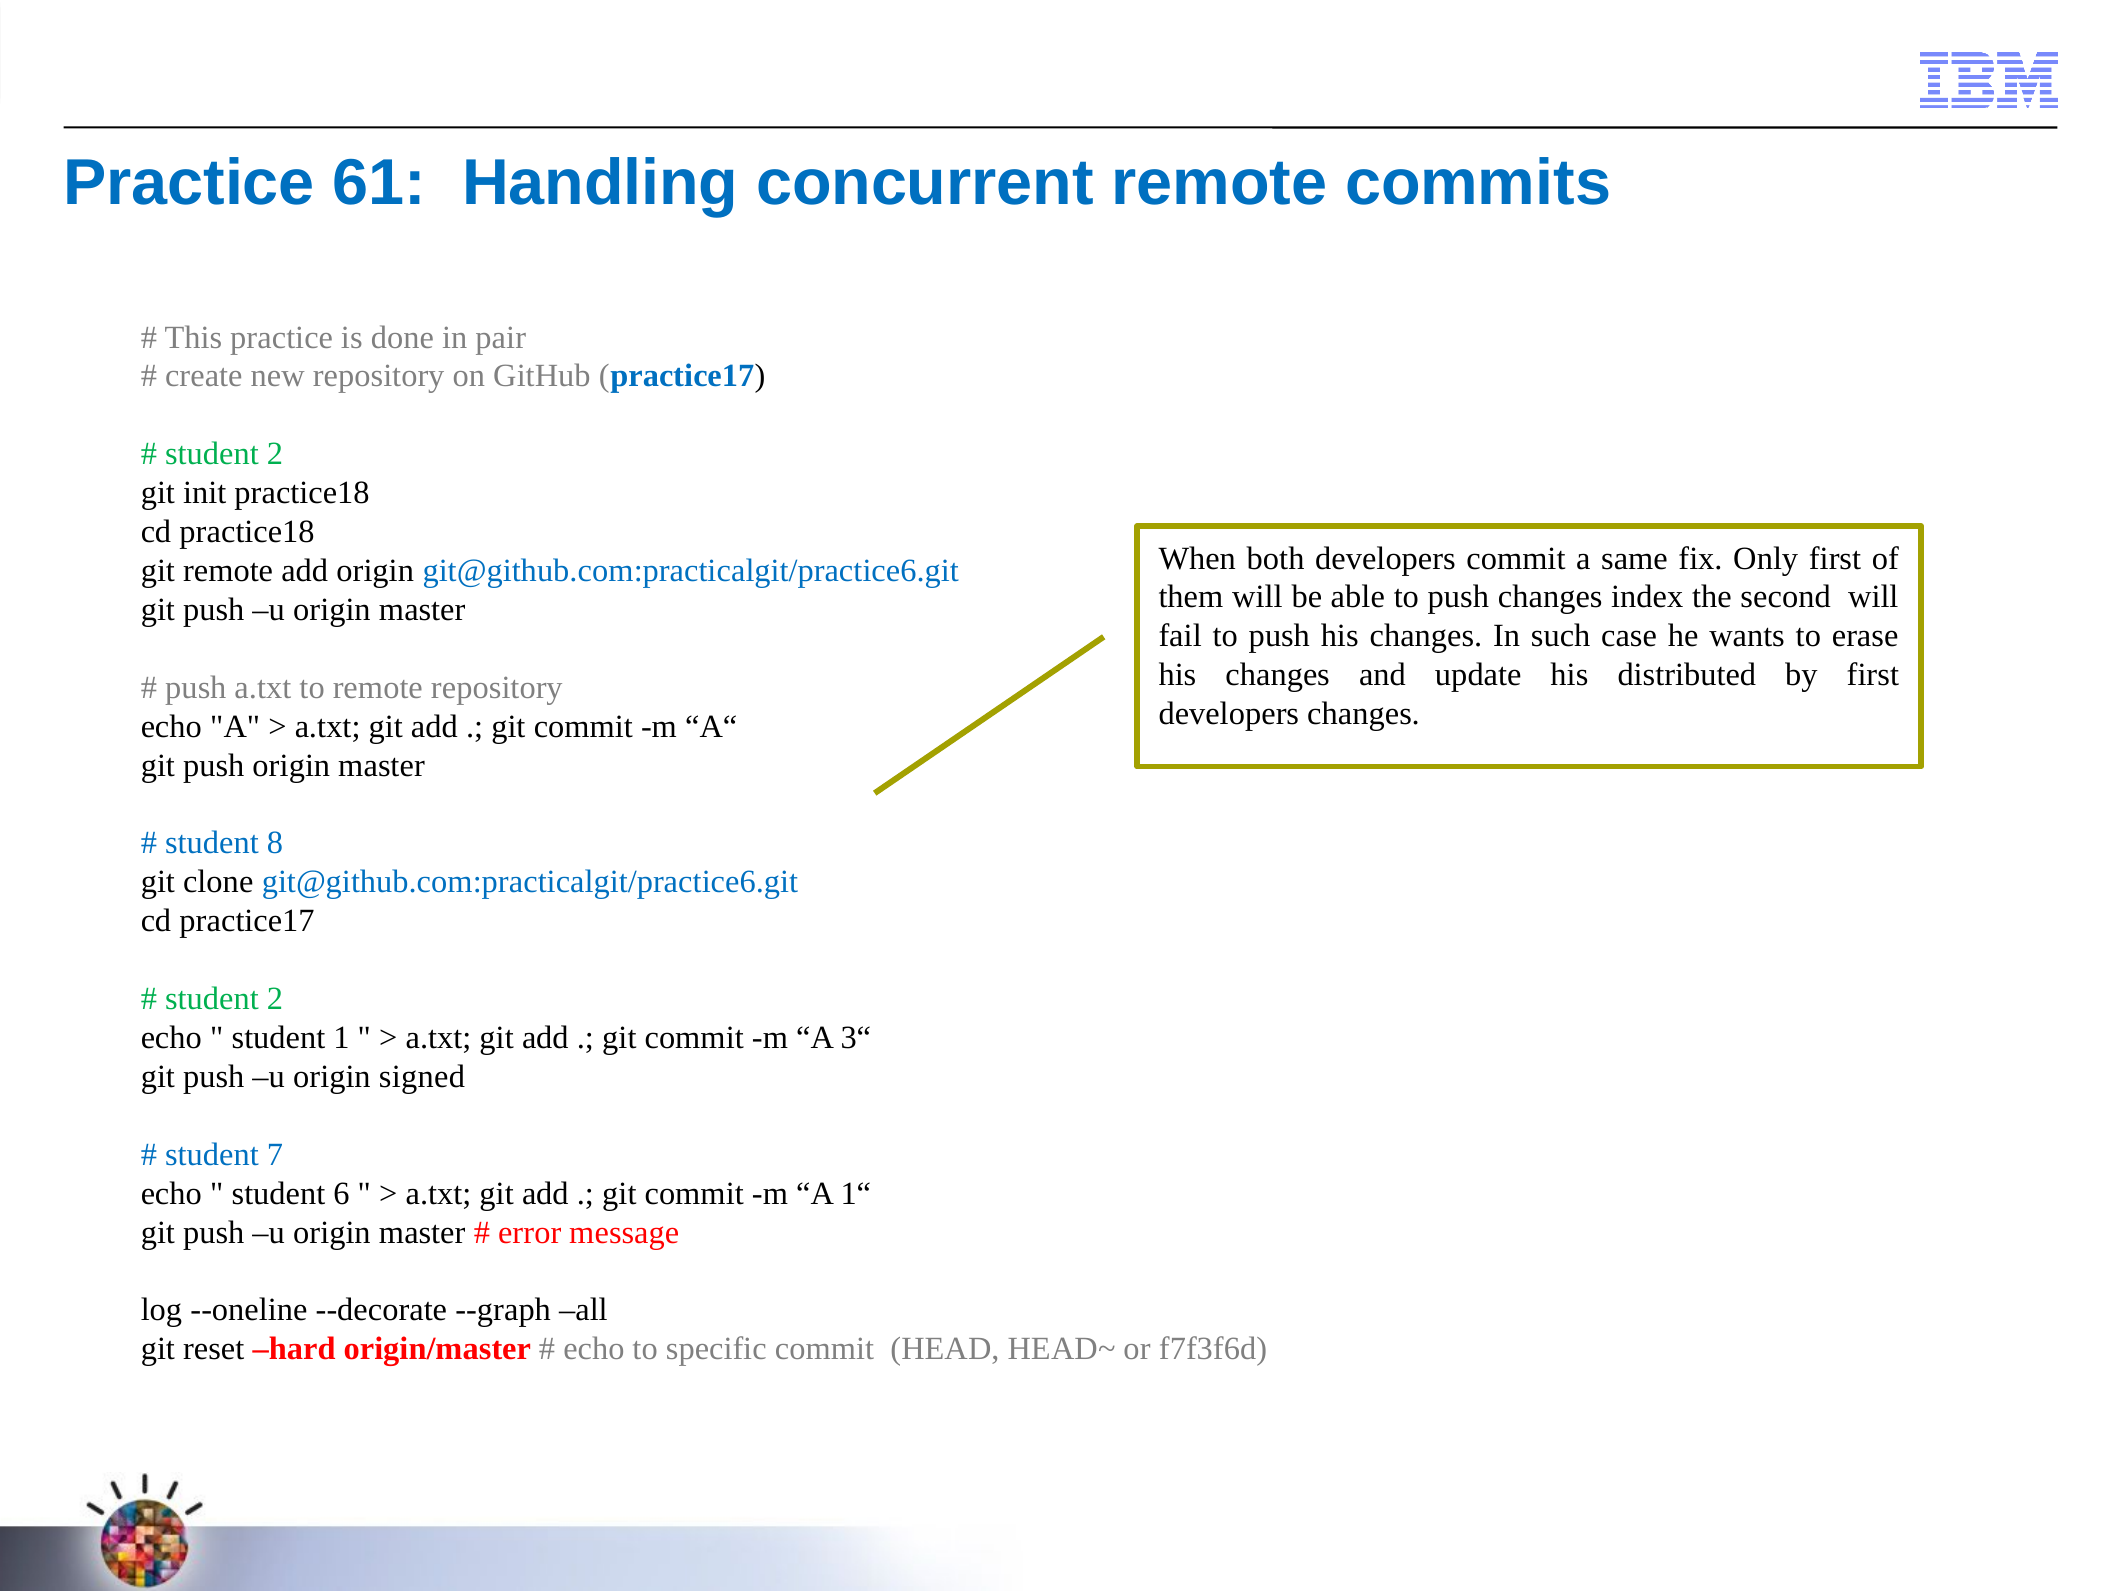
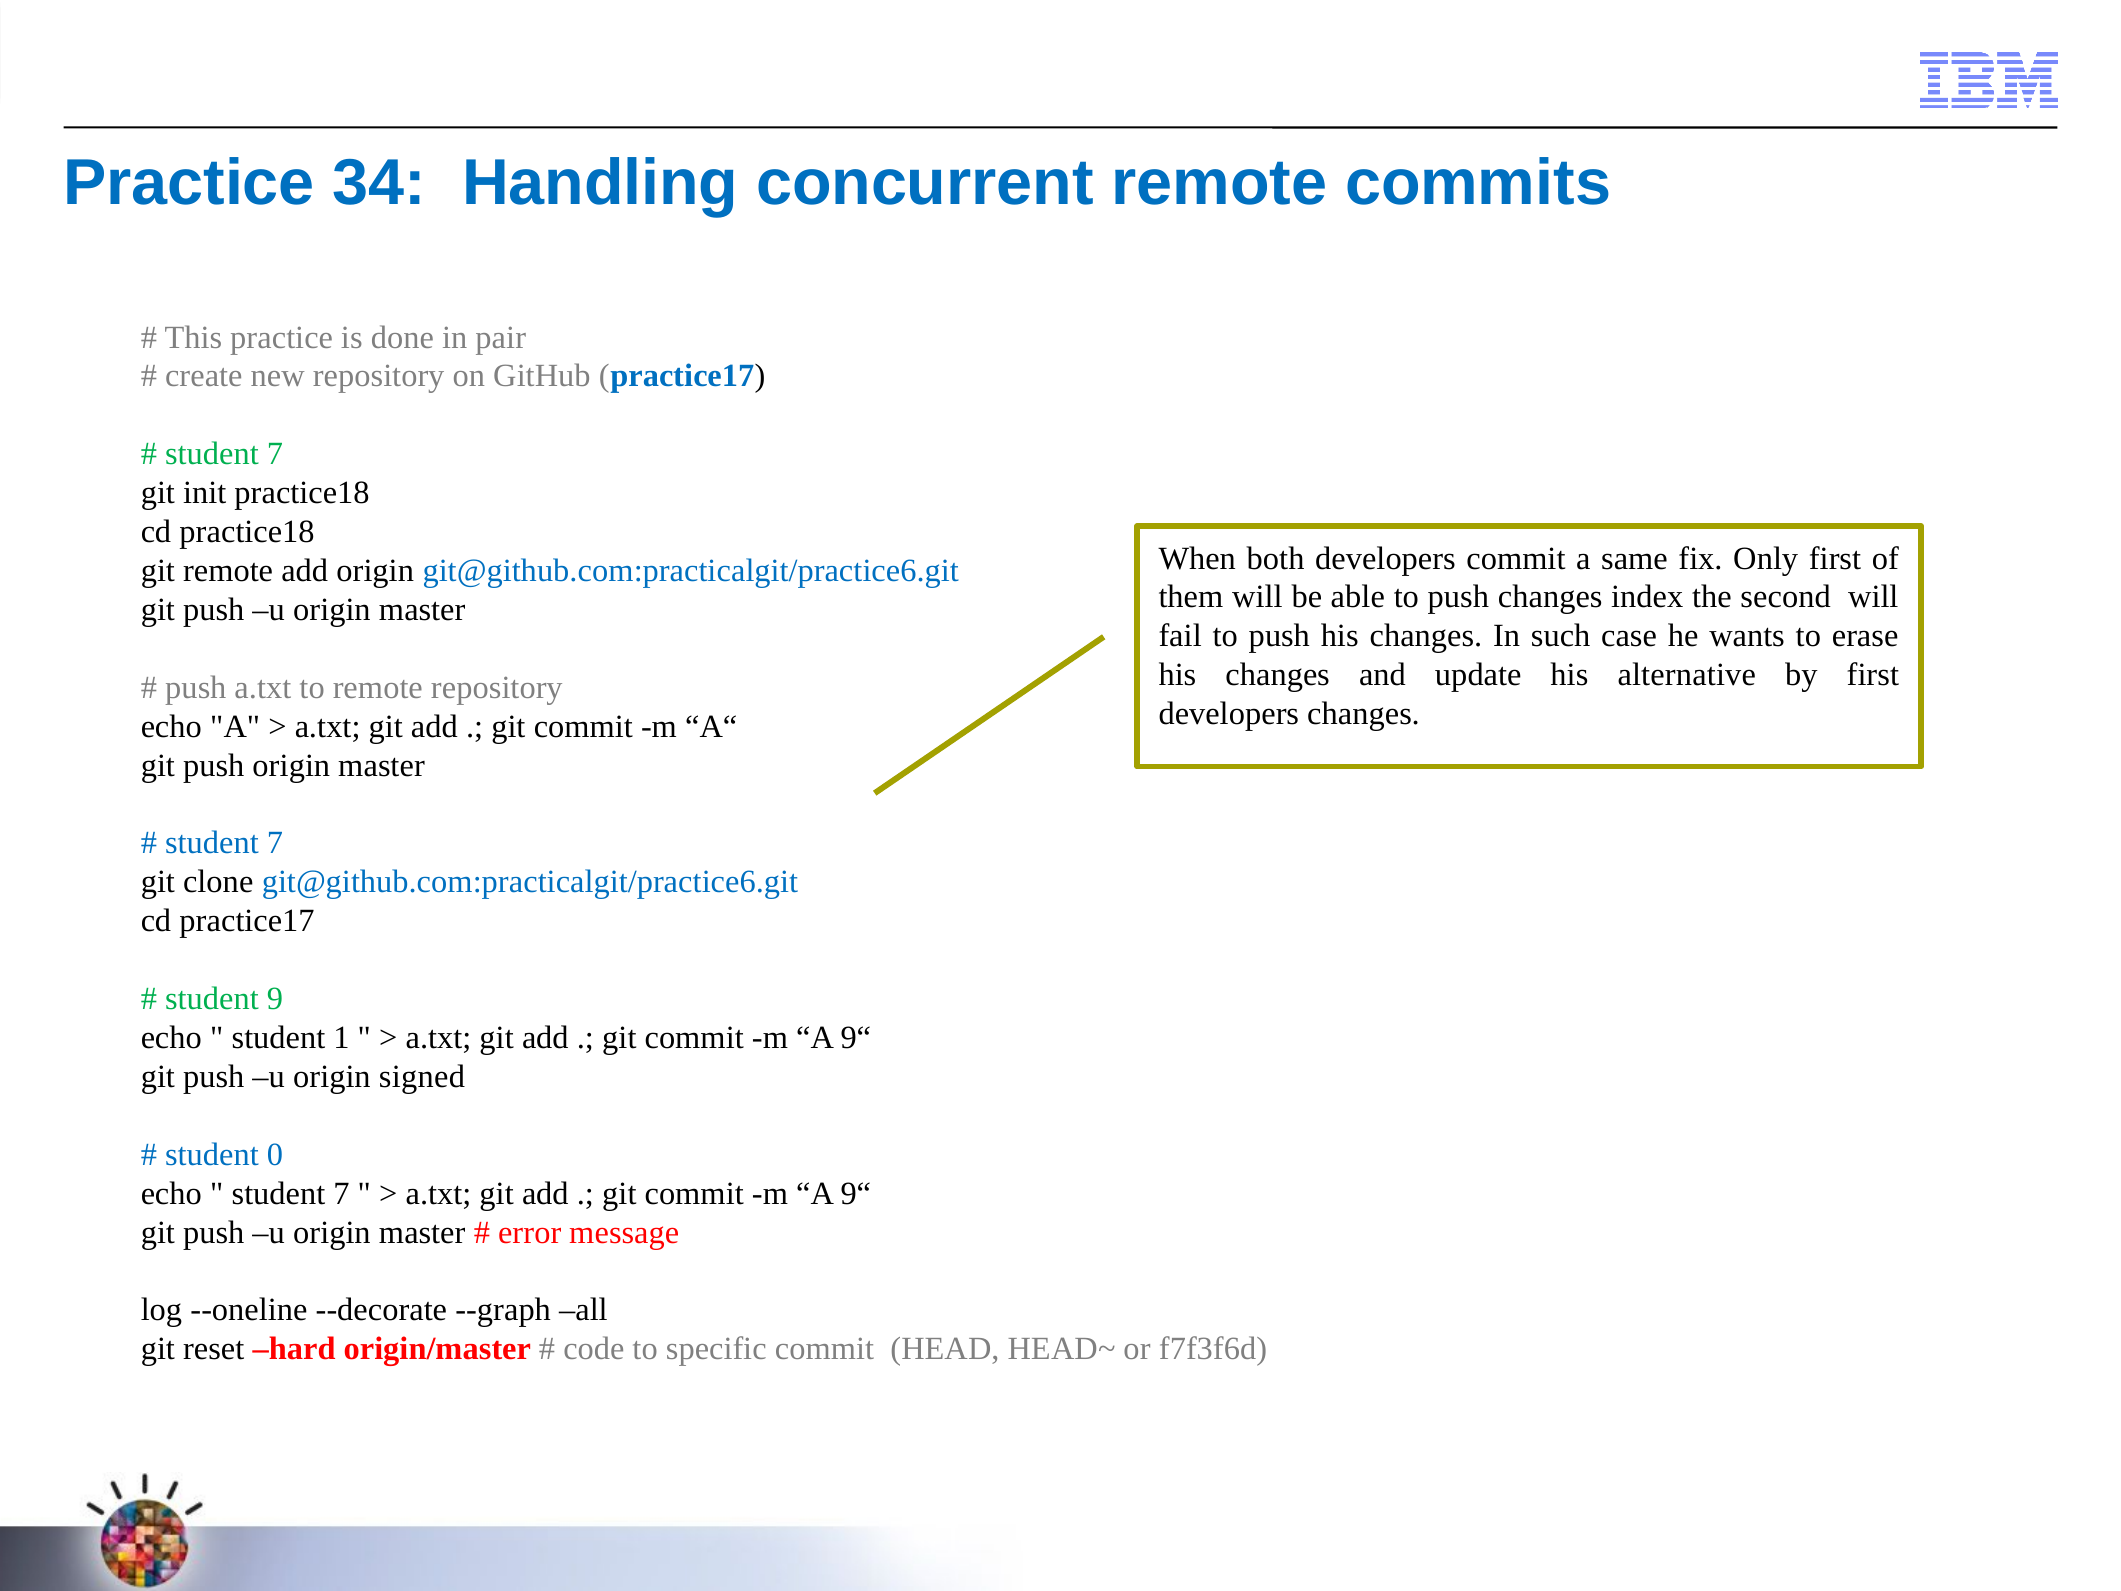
61: 61 -> 34
2 at (275, 454): 2 -> 7
distributed: distributed -> alternative
8 at (275, 843): 8 -> 7
2 at (275, 999): 2 -> 9
3“ at (856, 1038): 3“ -> 9“
7: 7 -> 0
6 at (341, 1193): 6 -> 7
1“ at (856, 1193): 1“ -> 9“
echo at (594, 1349): echo -> code
